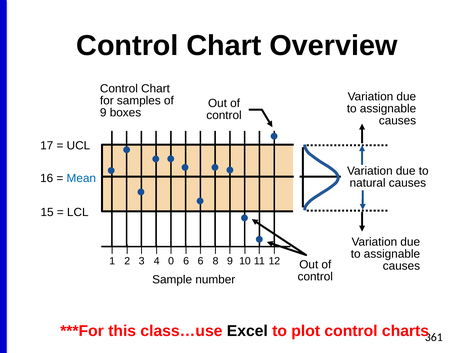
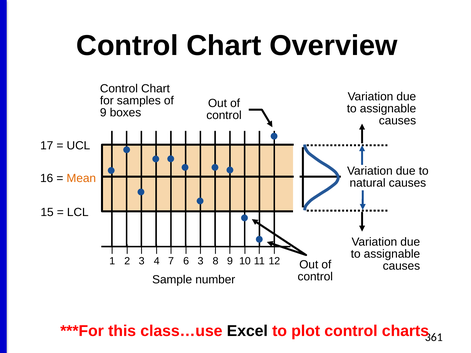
Mean colour: blue -> orange
0: 0 -> 7
6 6: 6 -> 3
